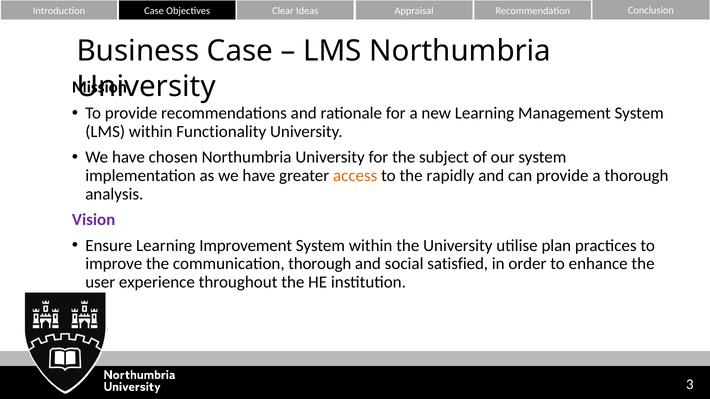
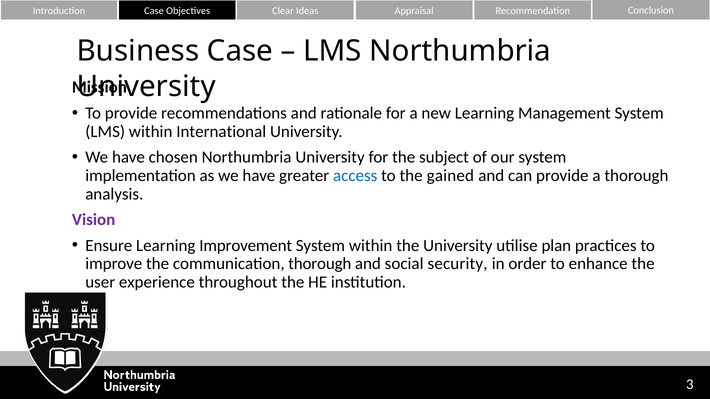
Functionality: Functionality -> International
access colour: orange -> blue
rapidly: rapidly -> gained
satisfied: satisfied -> security
